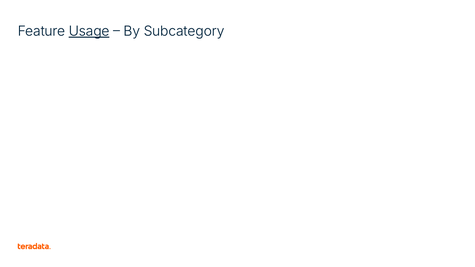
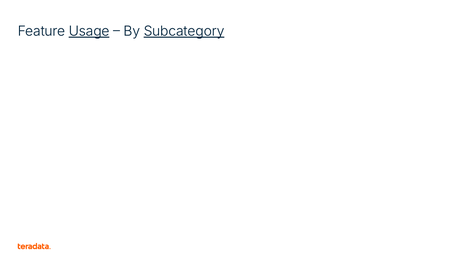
Subcategory underline: none -> present
